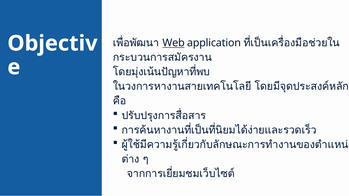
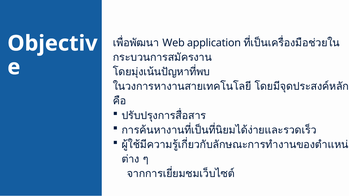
Web underline: present -> none
